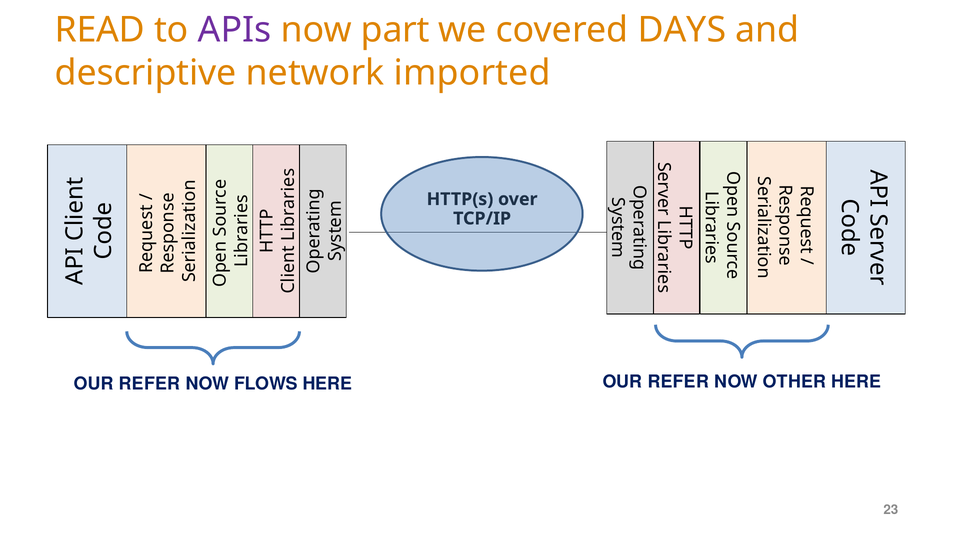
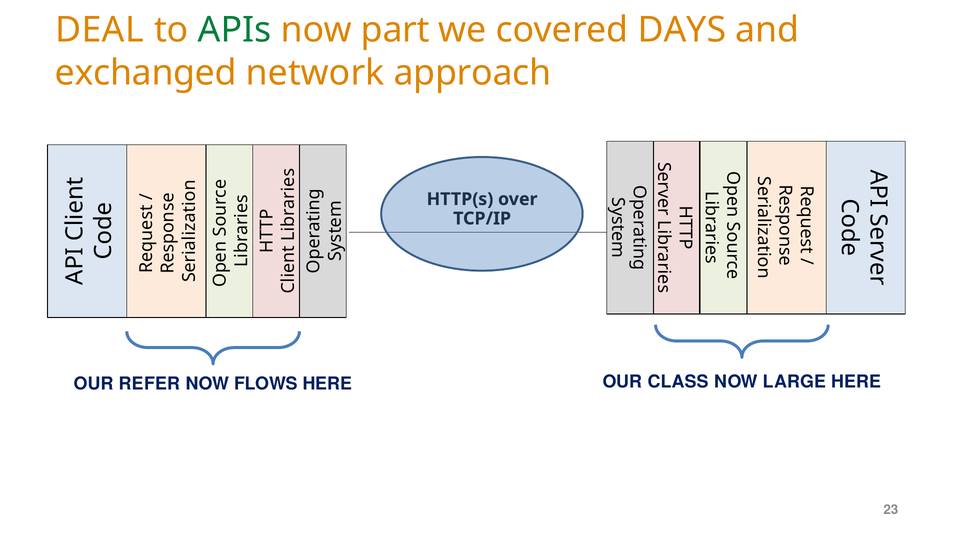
READ: READ -> DEAL
APIs colour: purple -> green
descriptive: descriptive -> exchanged
imported: imported -> approach
HERE OUR REFER: REFER -> CLASS
OTHER: OTHER -> LARGE
